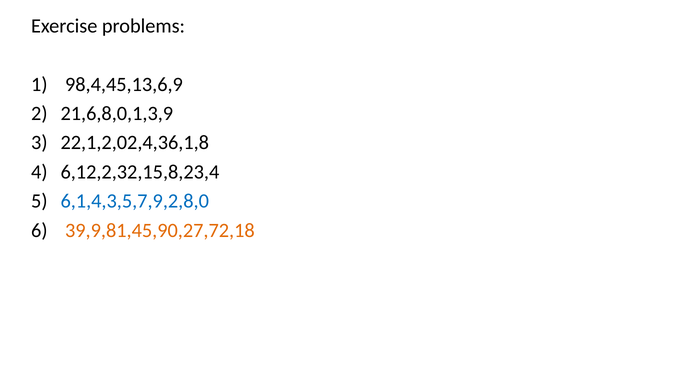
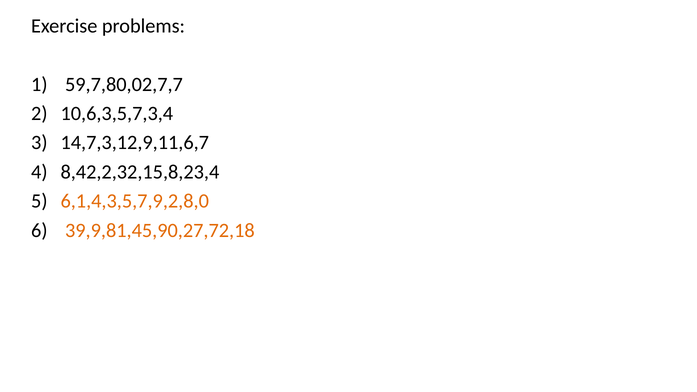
98,4,45,13,6,9: 98,4,45,13,6,9 -> 59,7,80,02,7,7
21,6,8,0,1,3,9: 21,6,8,0,1,3,9 -> 10,6,3,5,7,3,4
22,1,2,02,4,36,1,8: 22,1,2,02,4,36,1,8 -> 14,7,3,12,9,11,6,7
6,12,2,32,15,8,23,4: 6,12,2,32,15,8,23,4 -> 8,42,2,32,15,8,23,4
6,1,4,3,5,7,9,2,8,0 colour: blue -> orange
